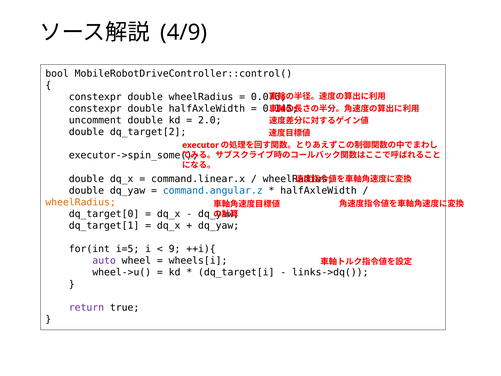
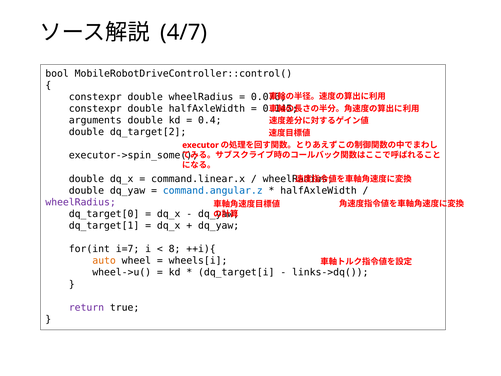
4/9: 4/9 -> 4/7
uncomment: uncomment -> arguments
2.0: 2.0 -> 0.4
wheelRadius at (81, 202) colour: orange -> purple
i=5: i=5 -> i=7
9: 9 -> 8
auto colour: purple -> orange
